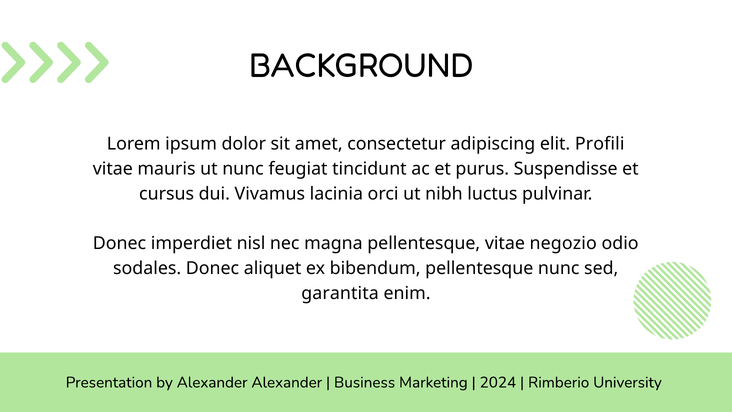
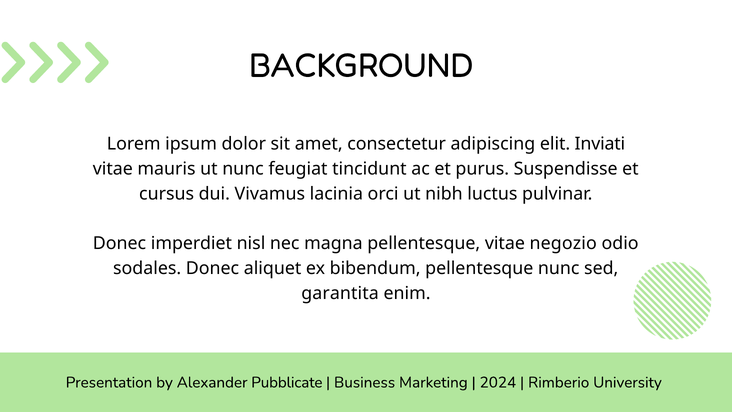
Profili: Profili -> Inviati
Alexander Alexander: Alexander -> Pubblicate
